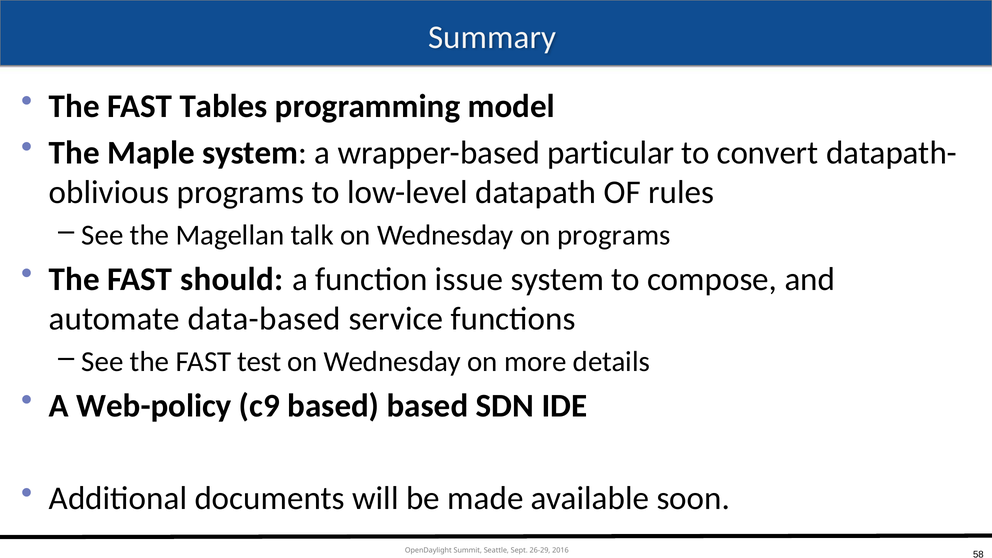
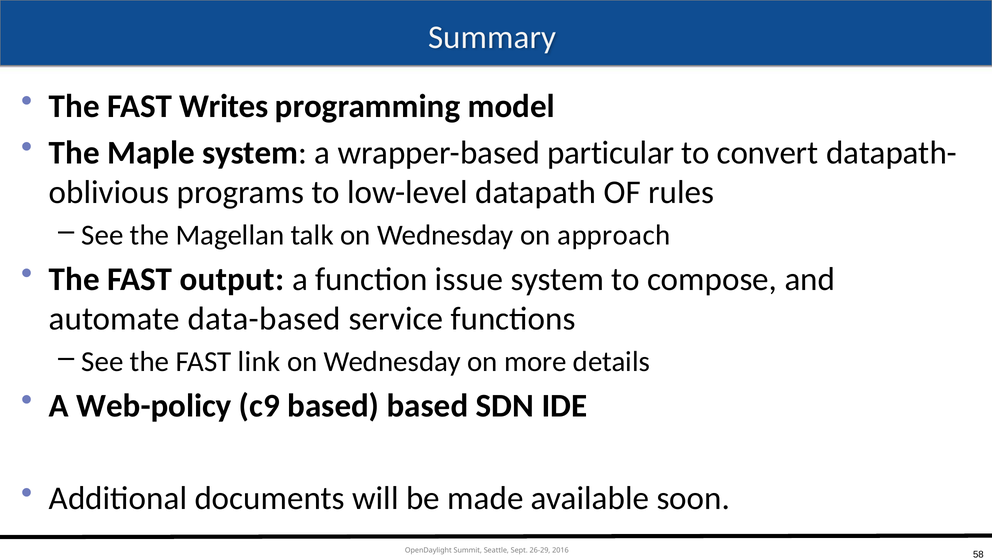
Tables: Tables -> Writes
on programs: programs -> approach
should: should -> output
test: test -> link
